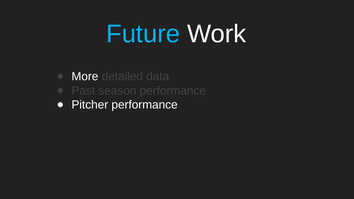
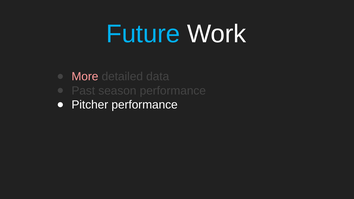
More colour: white -> pink
